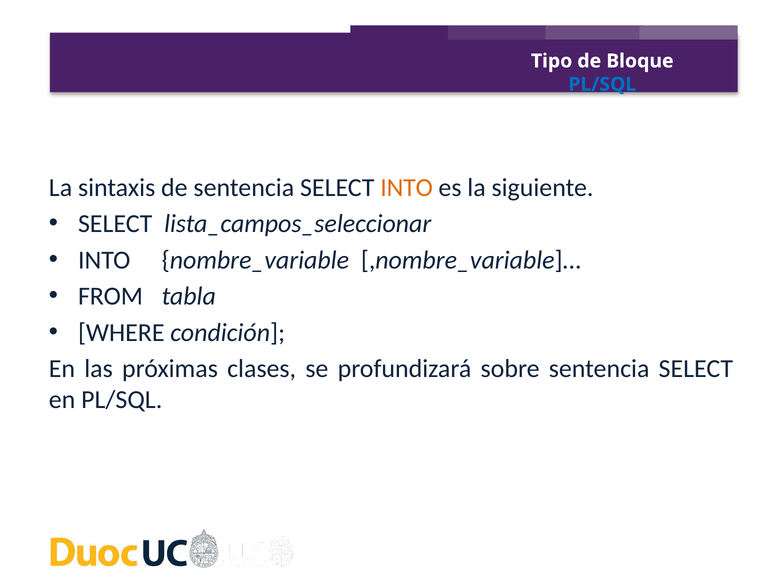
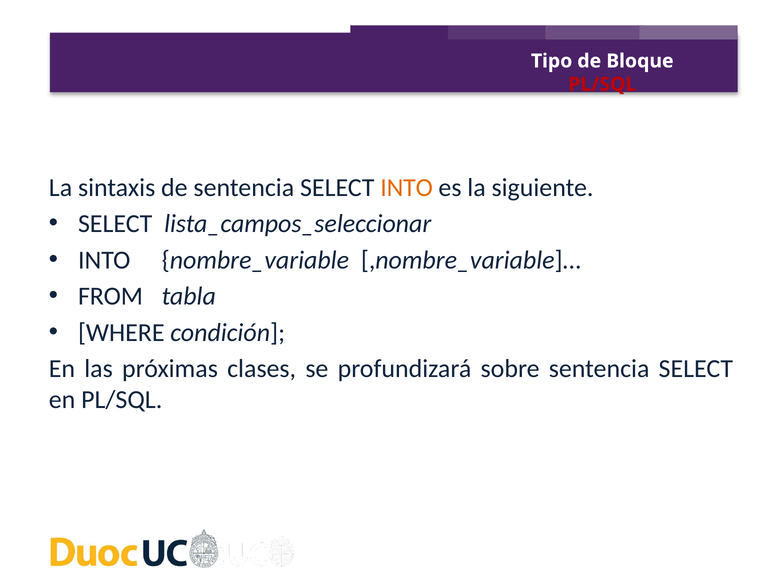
PL/SQL at (602, 84) colour: blue -> red
